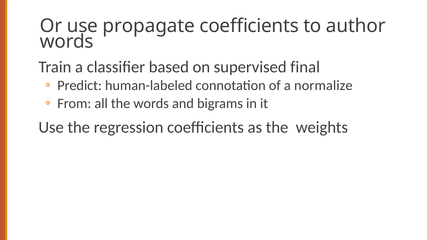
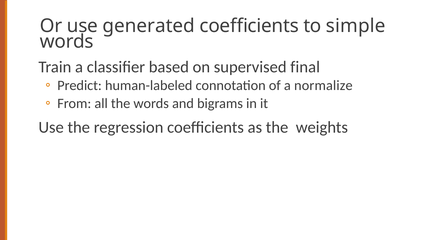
propagate: propagate -> generated
author: author -> simple
